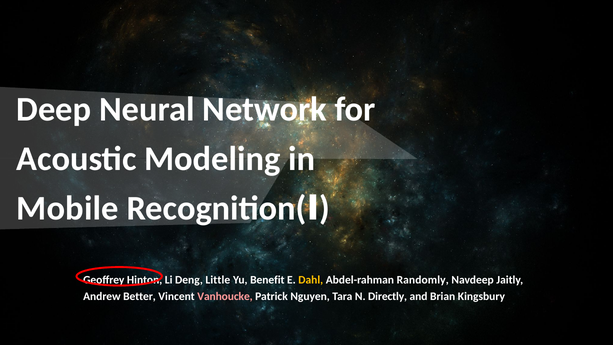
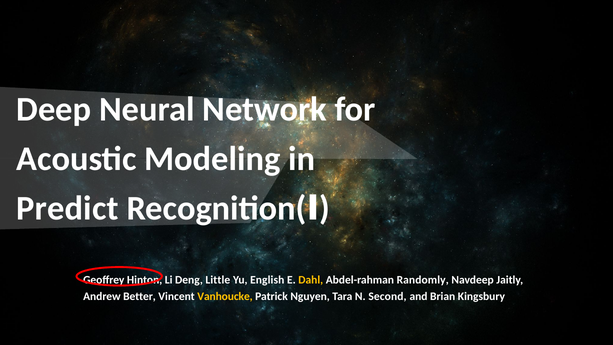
Mobile: Mobile -> Predict
Benefit: Benefit -> English
Vanhoucke colour: pink -> yellow
Directly: Directly -> Second
